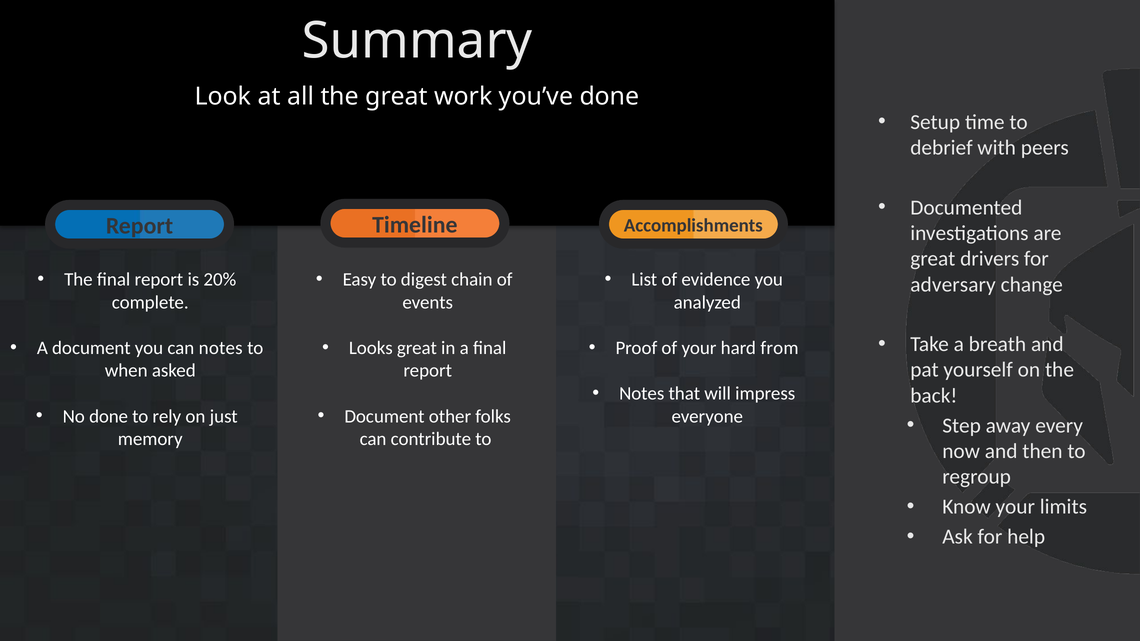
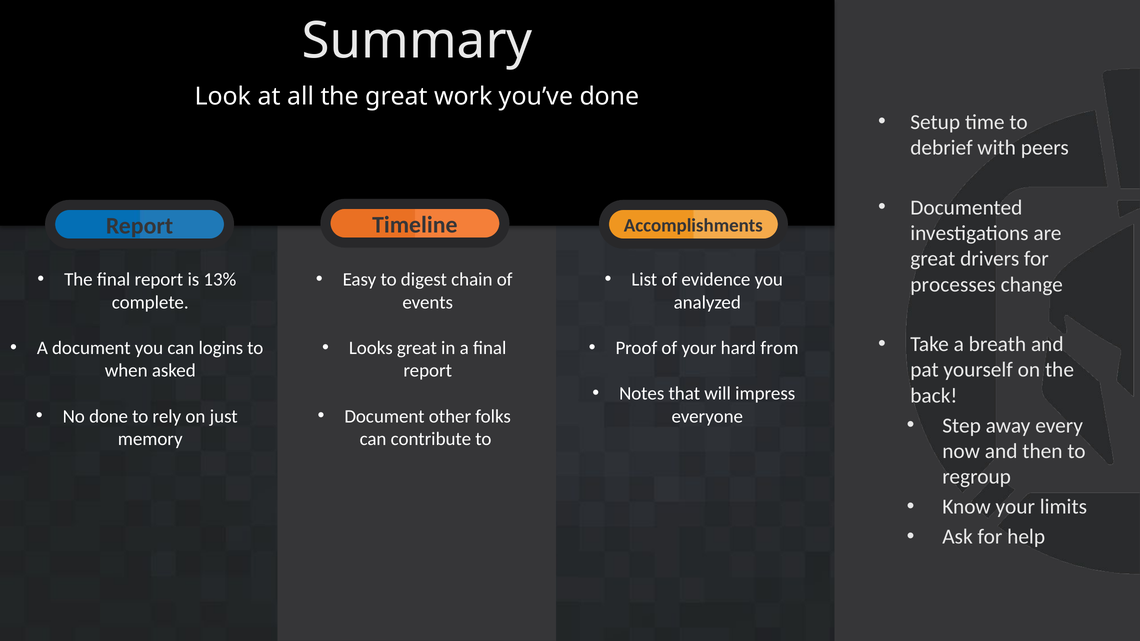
20%: 20% -> 13%
adversary: adversary -> processes
can notes: notes -> logins
